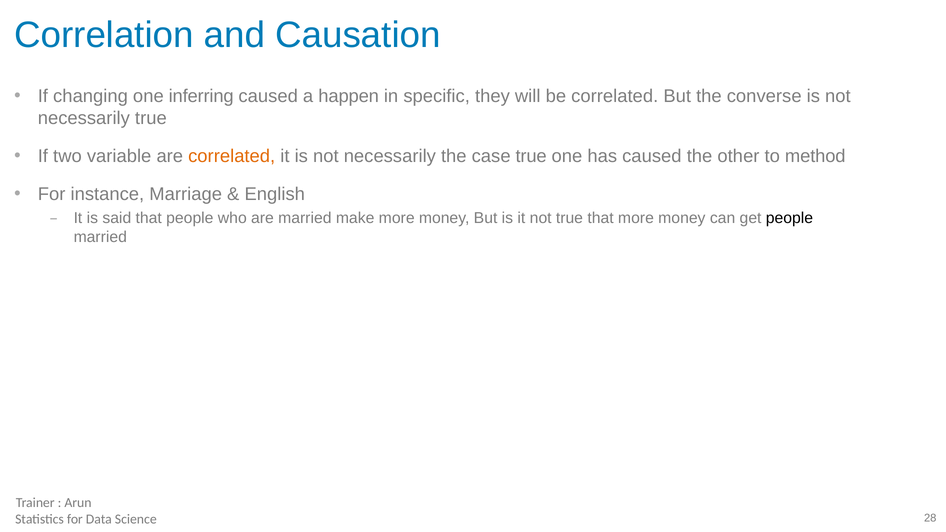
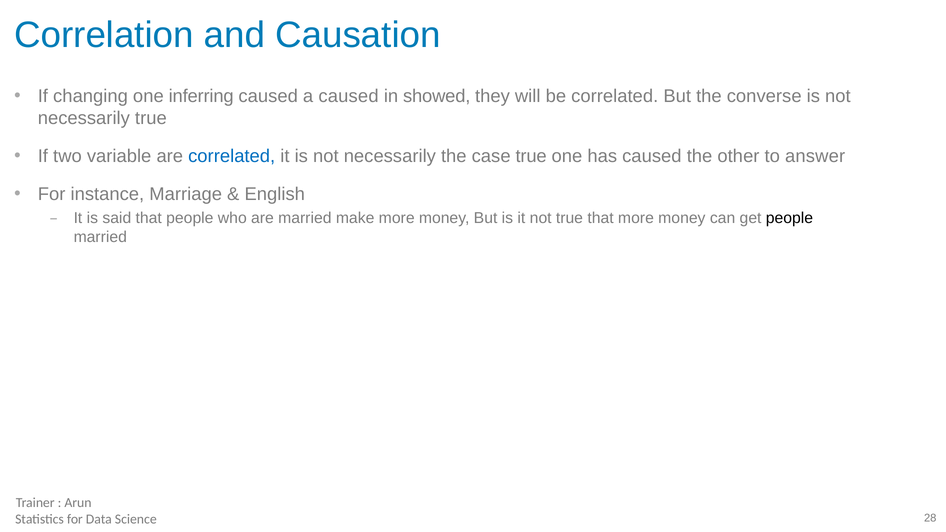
a happen: happen -> caused
specific: specific -> showed
correlated at (232, 156) colour: orange -> blue
method: method -> answer
